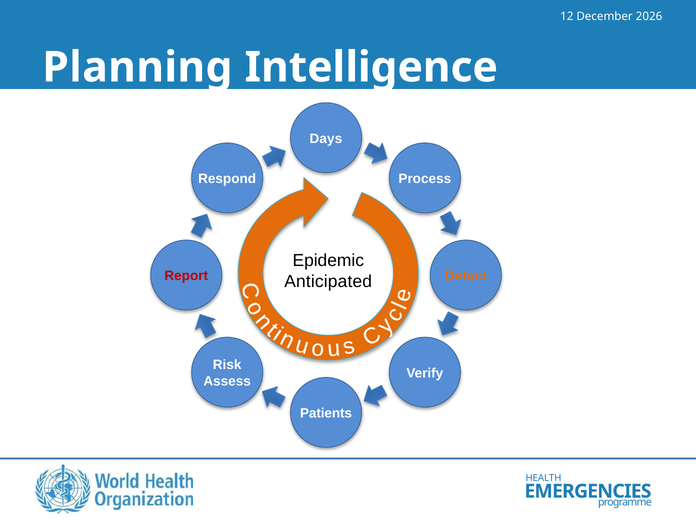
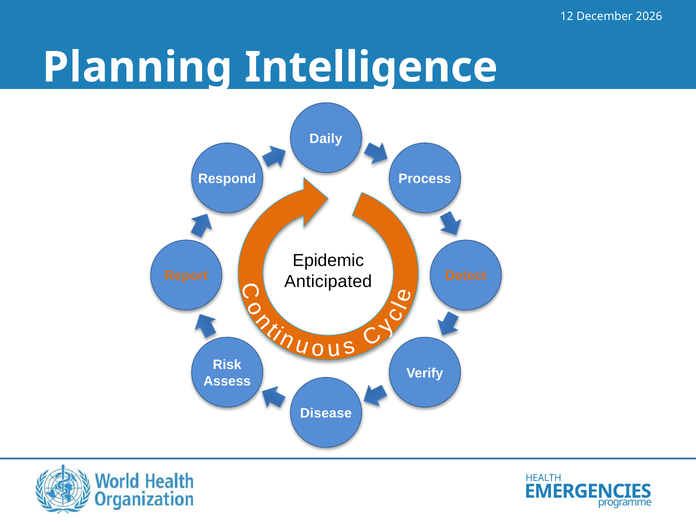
Days: Days -> Daily
Report colour: red -> orange
Patients: Patients -> Disease
